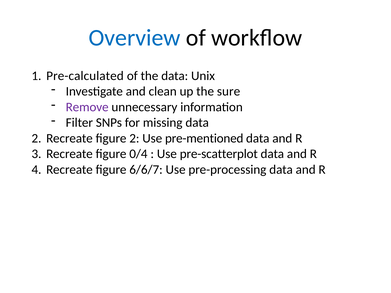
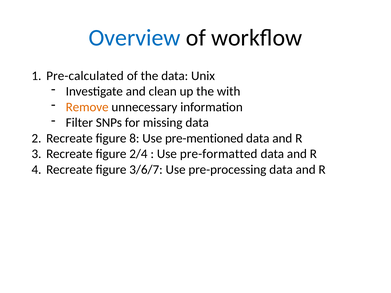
sure: sure -> with
Remove colour: purple -> orange
figure 2: 2 -> 8
0/4: 0/4 -> 2/4
pre-scatterplot: pre-scatterplot -> pre-formatted
6/6/7: 6/6/7 -> 3/6/7
